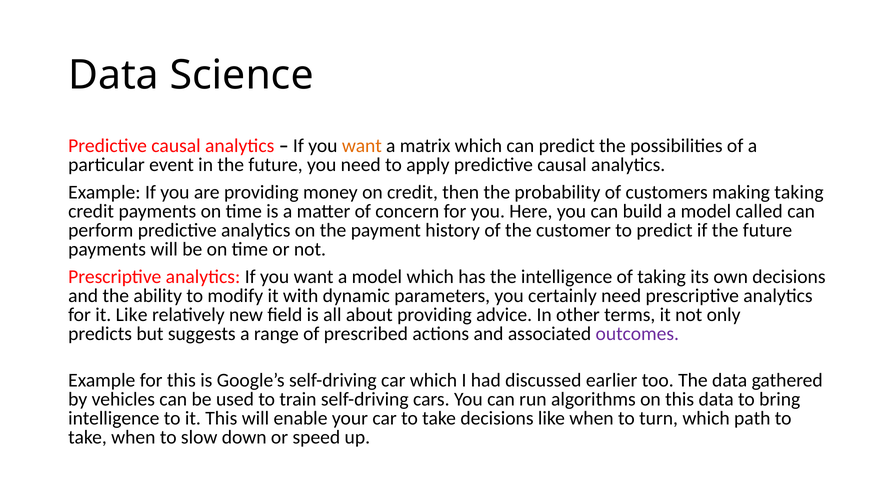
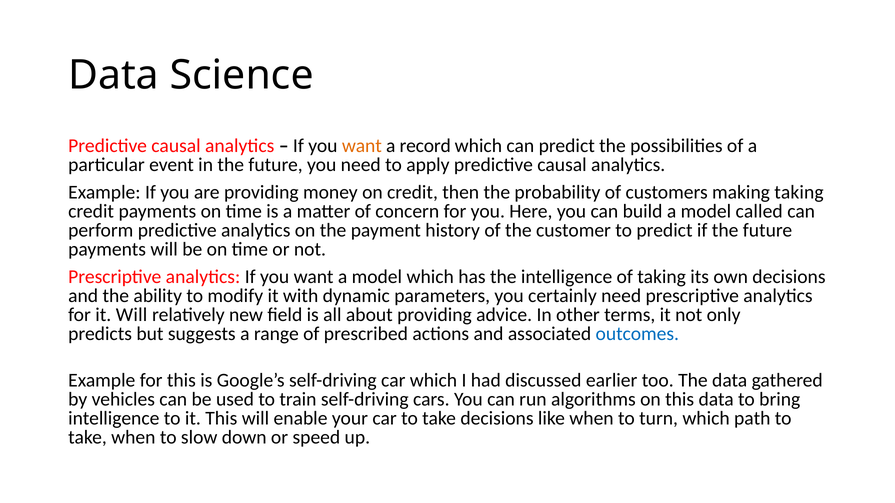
matrix: matrix -> record
it Like: Like -> Will
outcomes colour: purple -> blue
